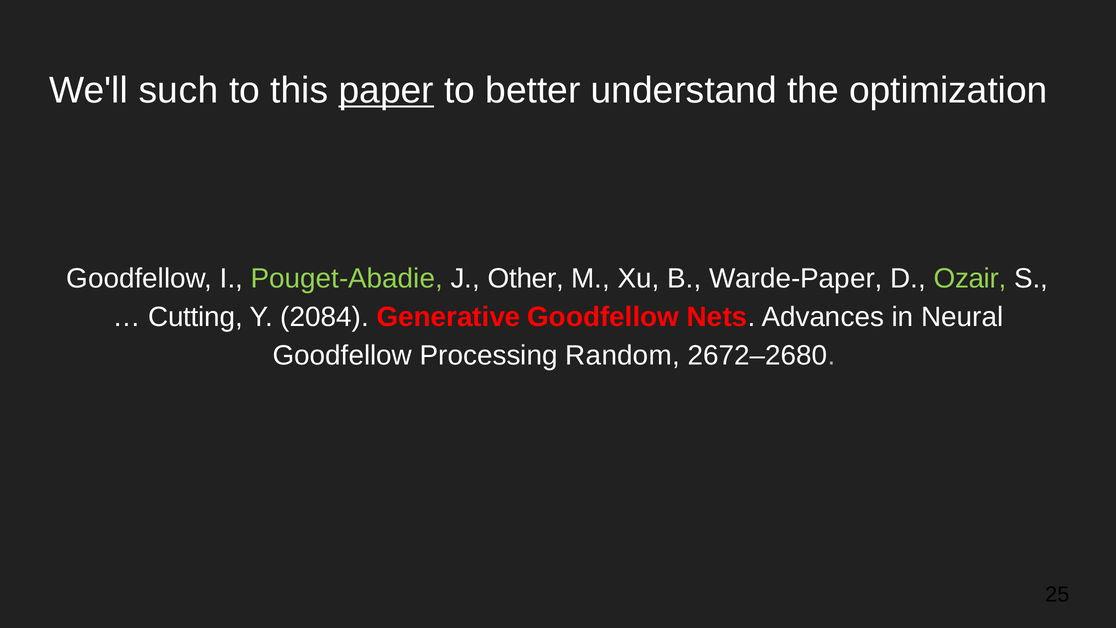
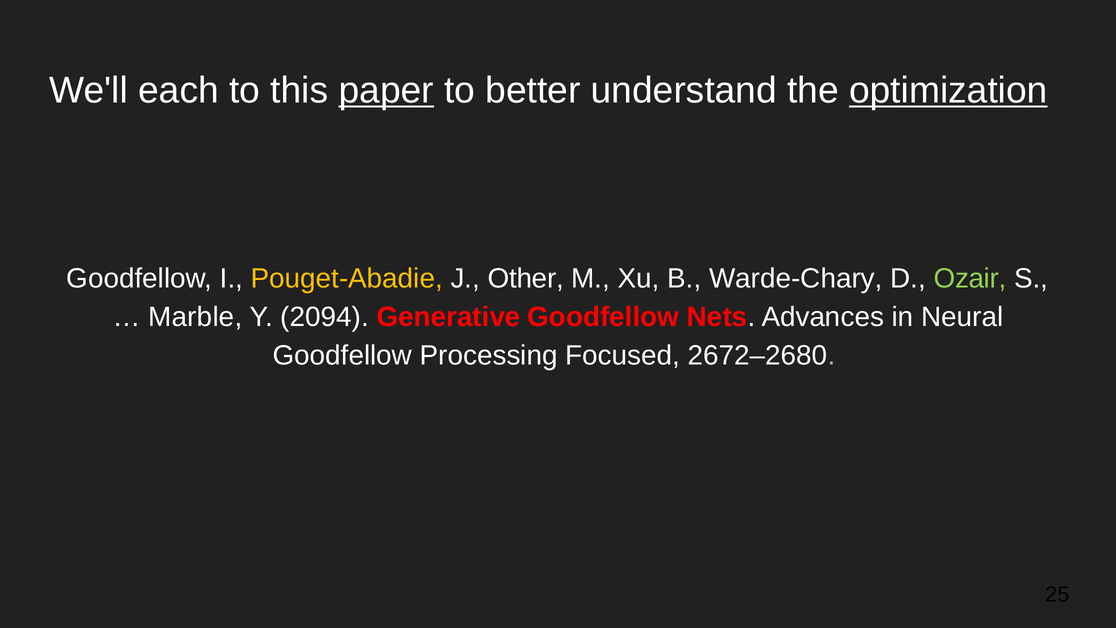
such: such -> each
optimization underline: none -> present
Pouget-Abadie colour: light green -> yellow
Warde-Paper: Warde-Paper -> Warde-Chary
Cutting: Cutting -> Marble
2084: 2084 -> 2094
Random: Random -> Focused
